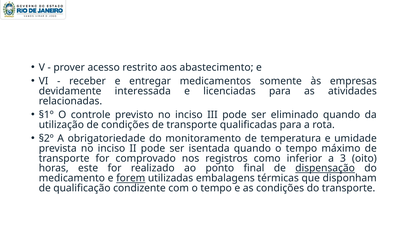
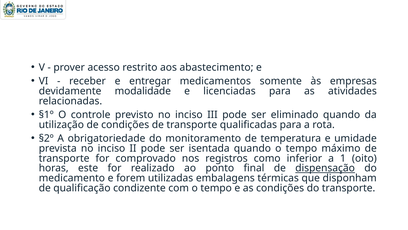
interessada: interessada -> modalidade
3: 3 -> 1
forem underline: present -> none
